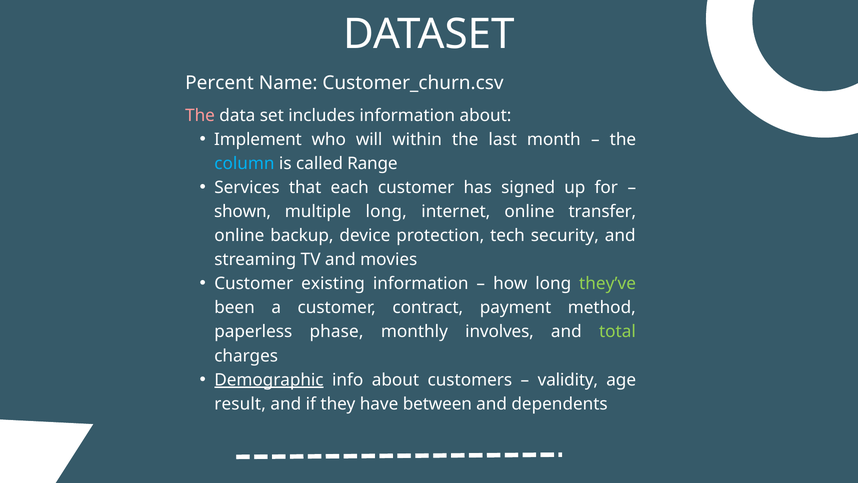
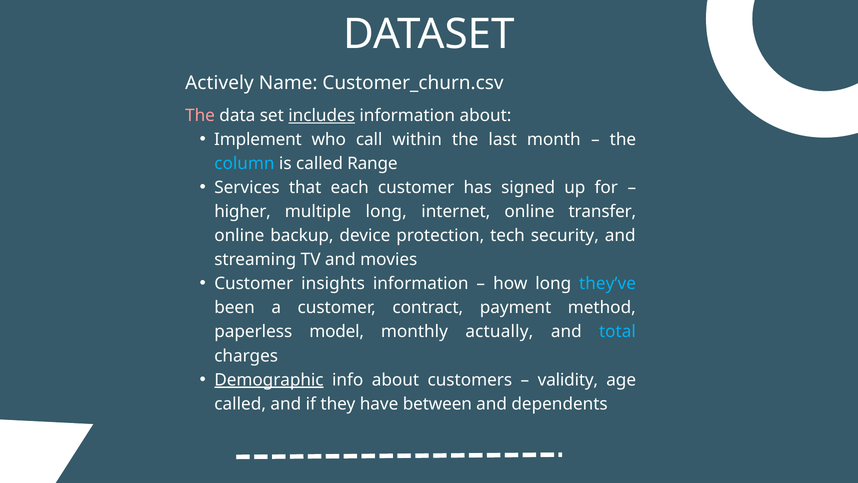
Percent: Percent -> Actively
includes underline: none -> present
will: will -> call
shown: shown -> higher
existing: existing -> insights
they’ve colour: light green -> light blue
phase: phase -> model
involves: involves -> actually
total colour: light green -> light blue
result at (240, 404): result -> called
